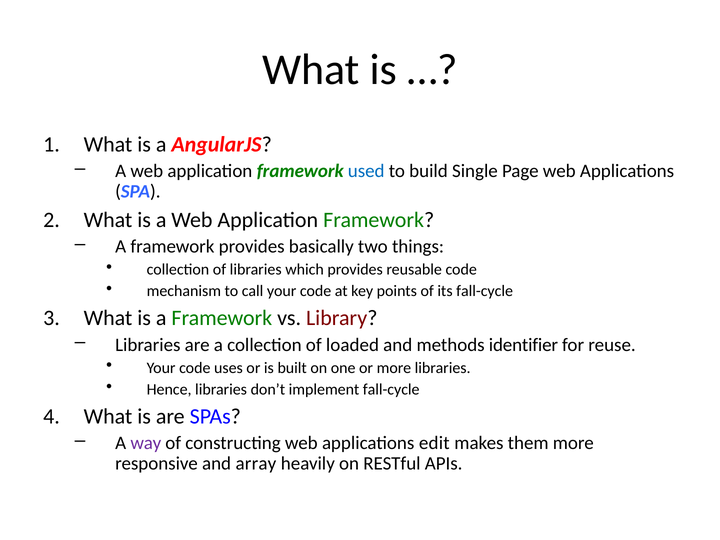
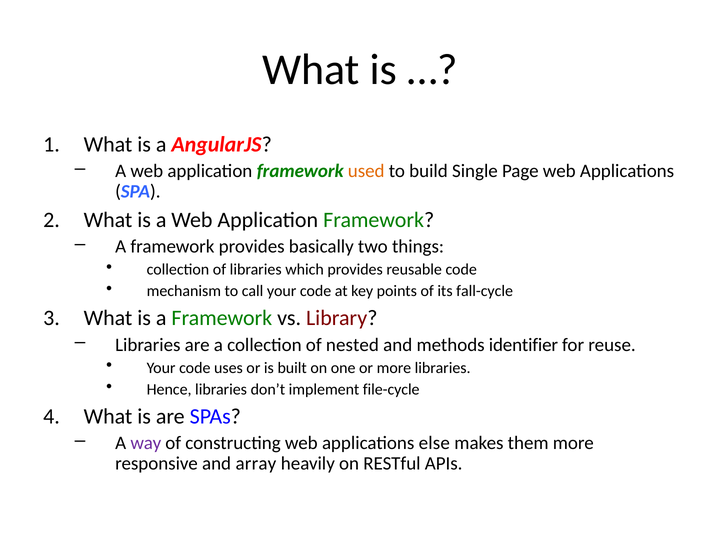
used colour: blue -> orange
loaded: loaded -> nested
implement fall-cycle: fall-cycle -> file-cycle
edit: edit -> else
